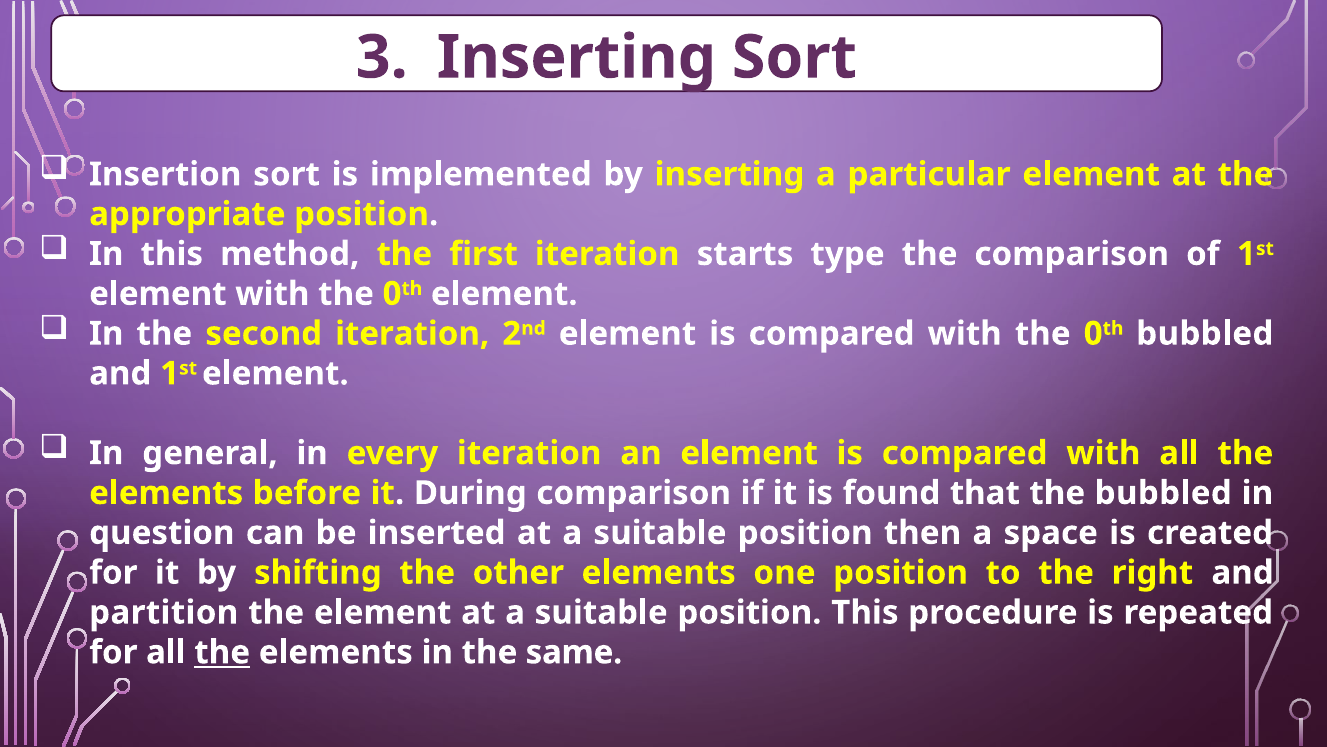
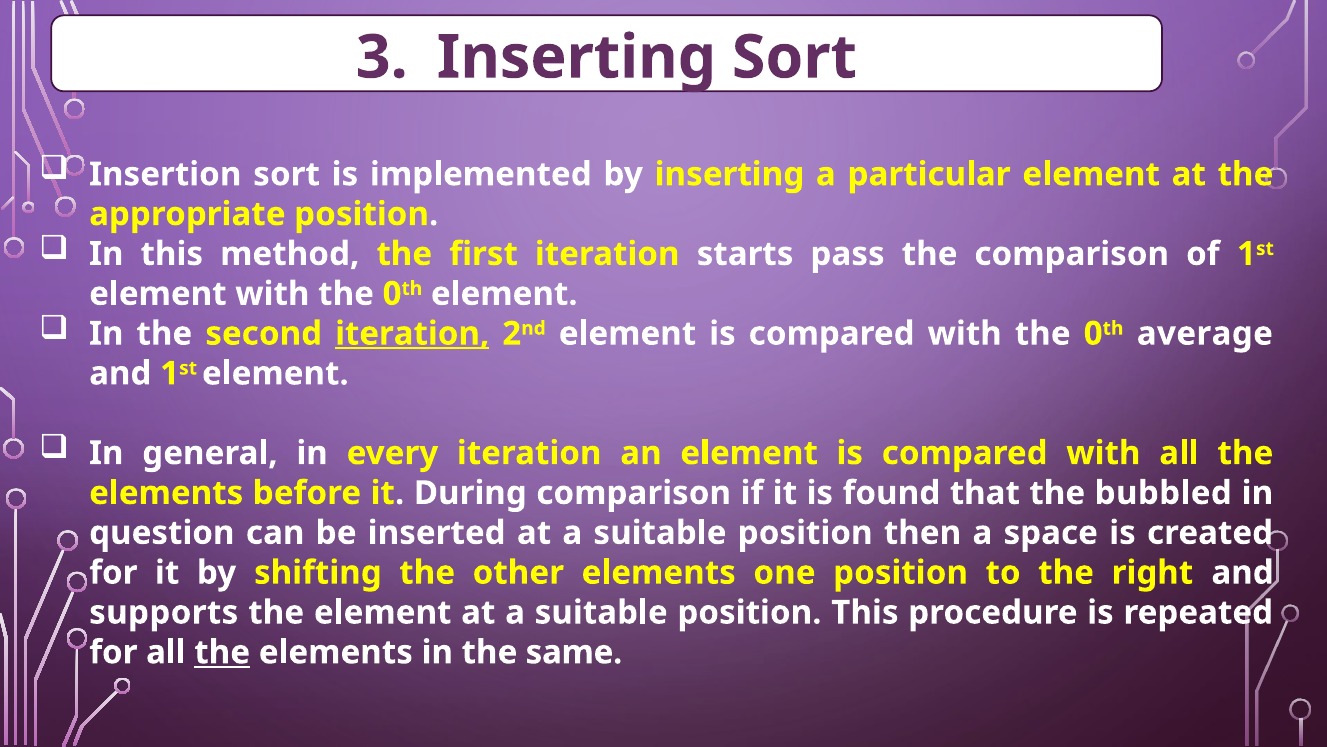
type: type -> pass
iteration at (412, 333) underline: none -> present
bubbled at (1205, 333): bubbled -> average
partition: partition -> supports
